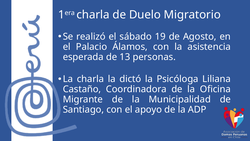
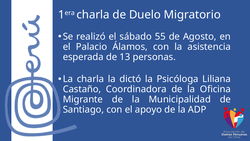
19: 19 -> 55
